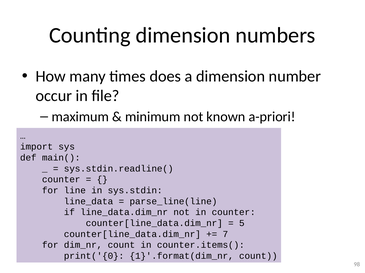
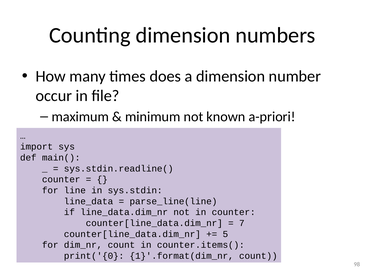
5: 5 -> 7
7: 7 -> 5
